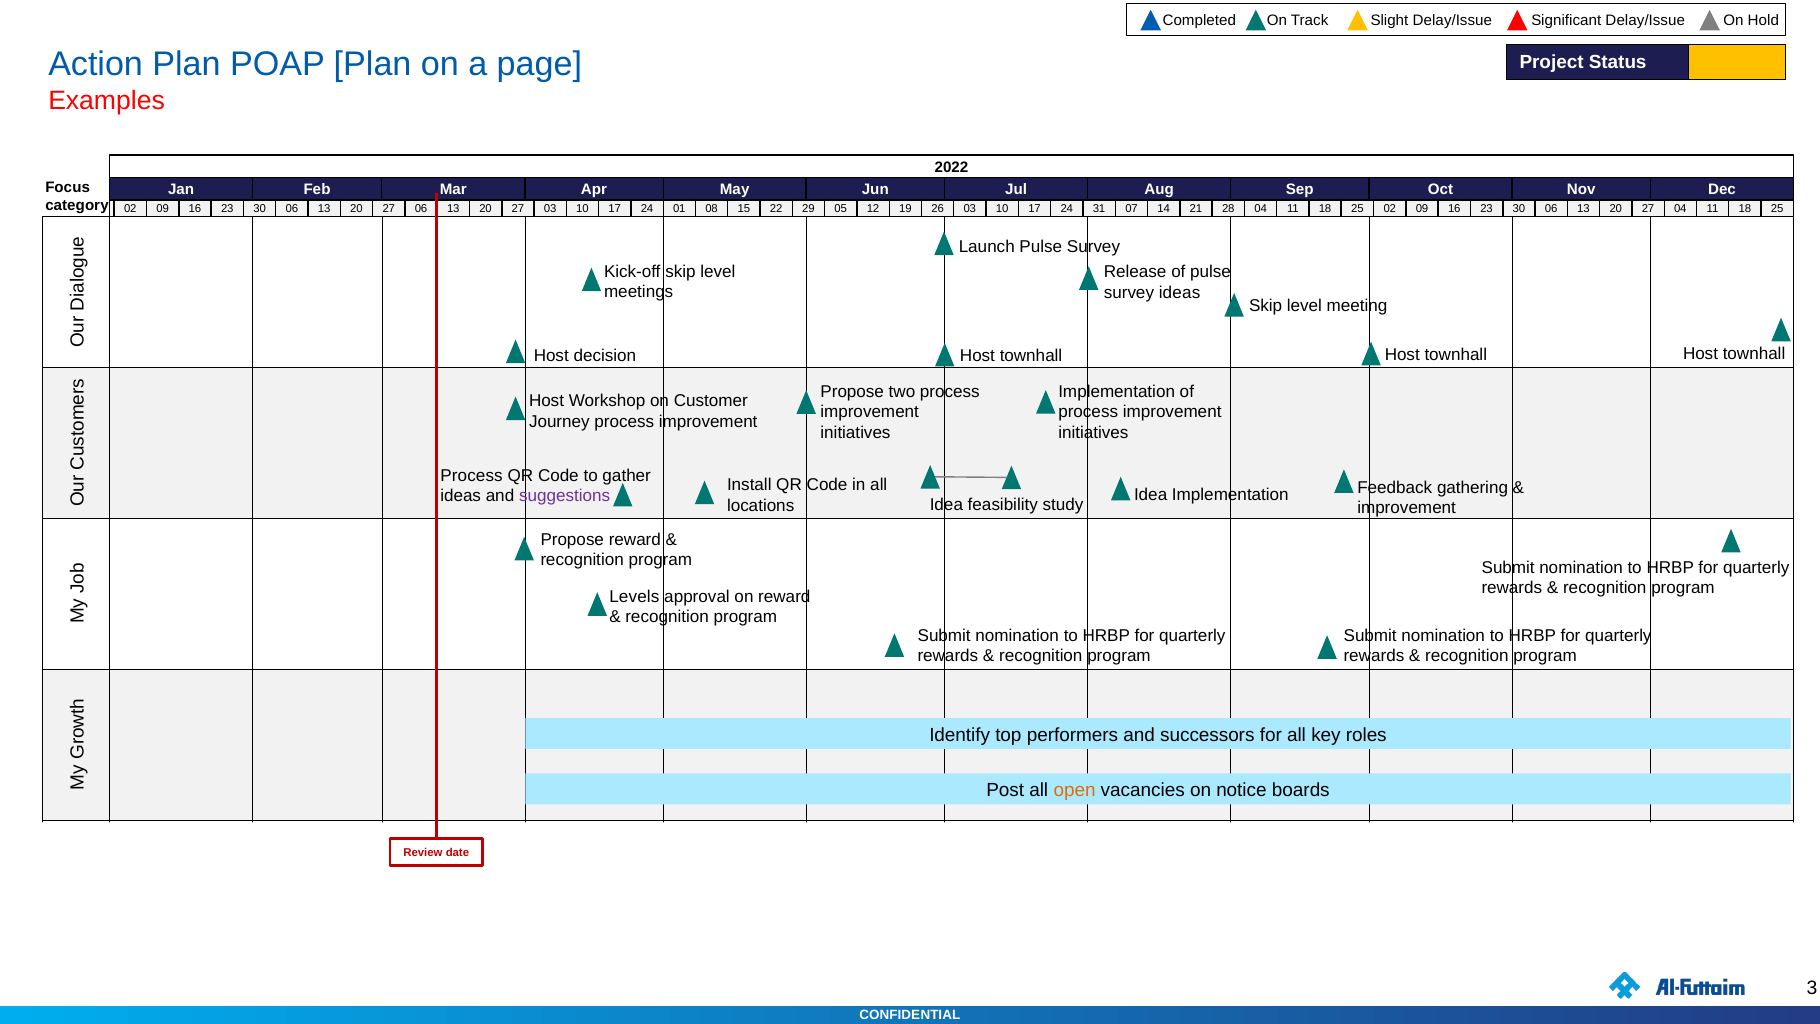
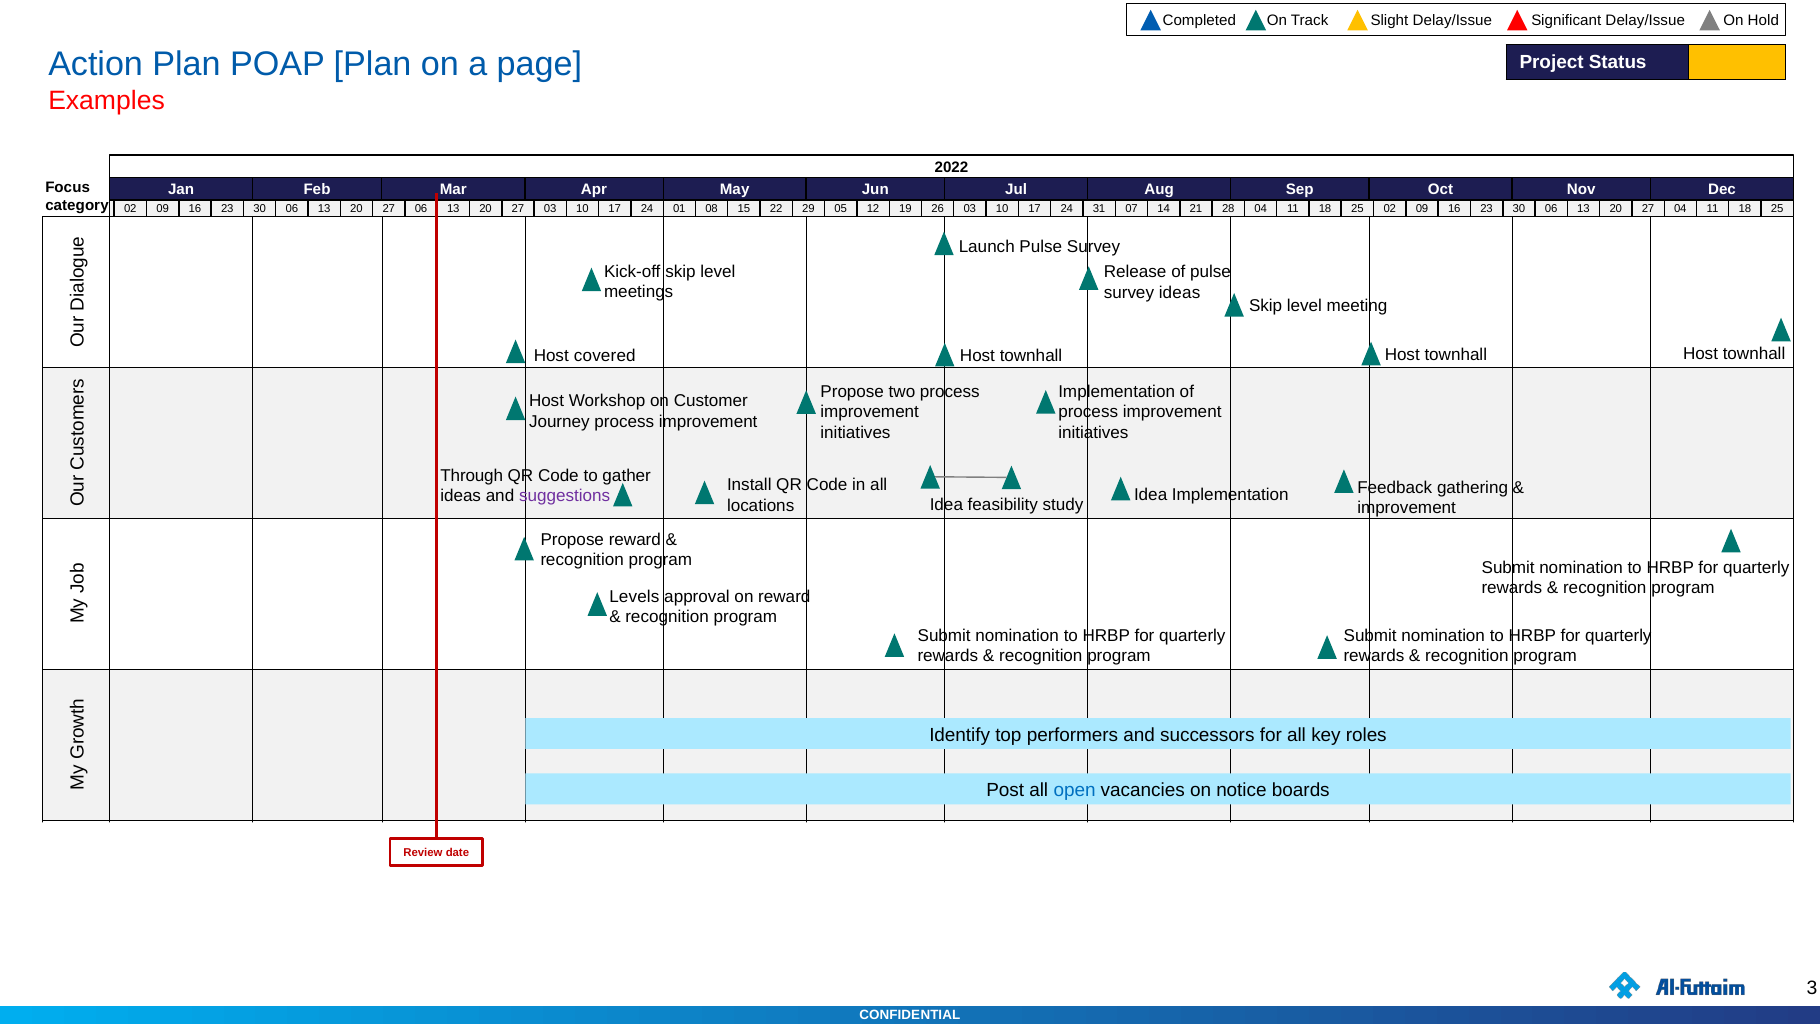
decision: decision -> covered
Process at (472, 475): Process -> Through
open colour: orange -> blue
